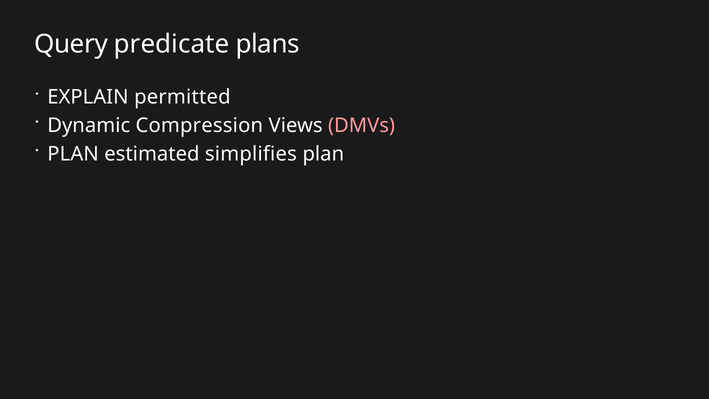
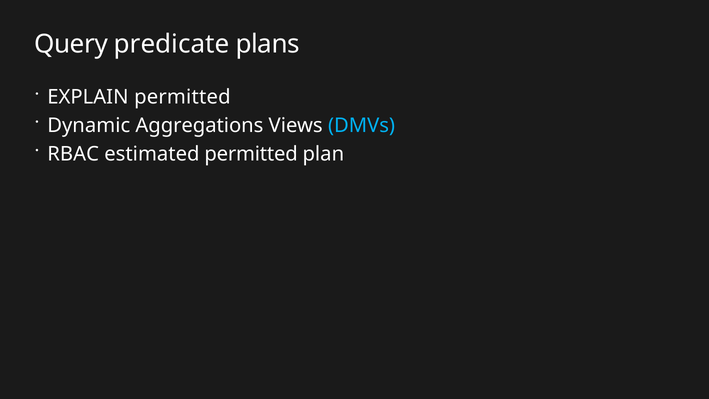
Compression: Compression -> Aggregations
DMVs colour: pink -> light blue
PLAN at (73, 154): PLAN -> RBAC
estimated simplifies: simplifies -> permitted
